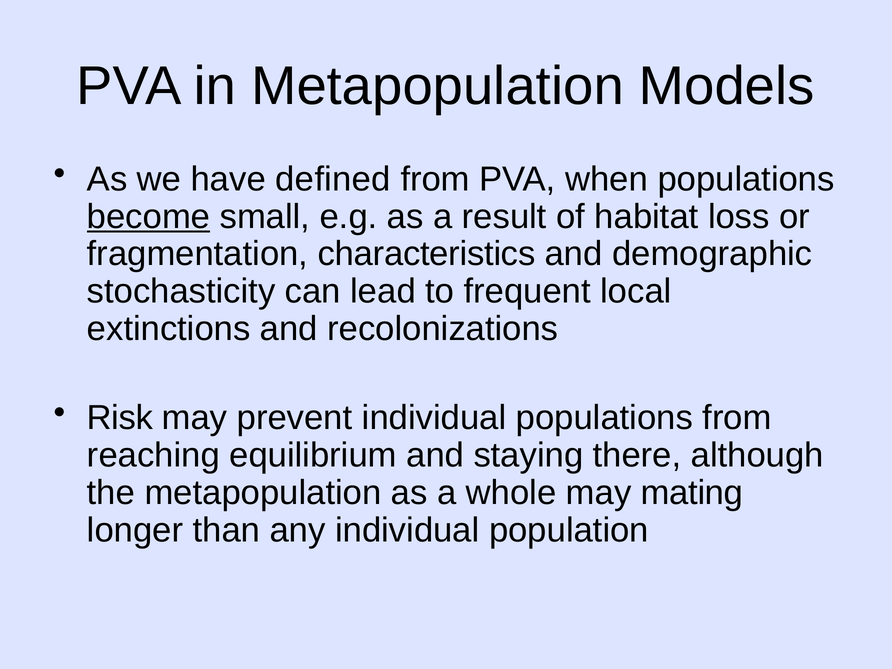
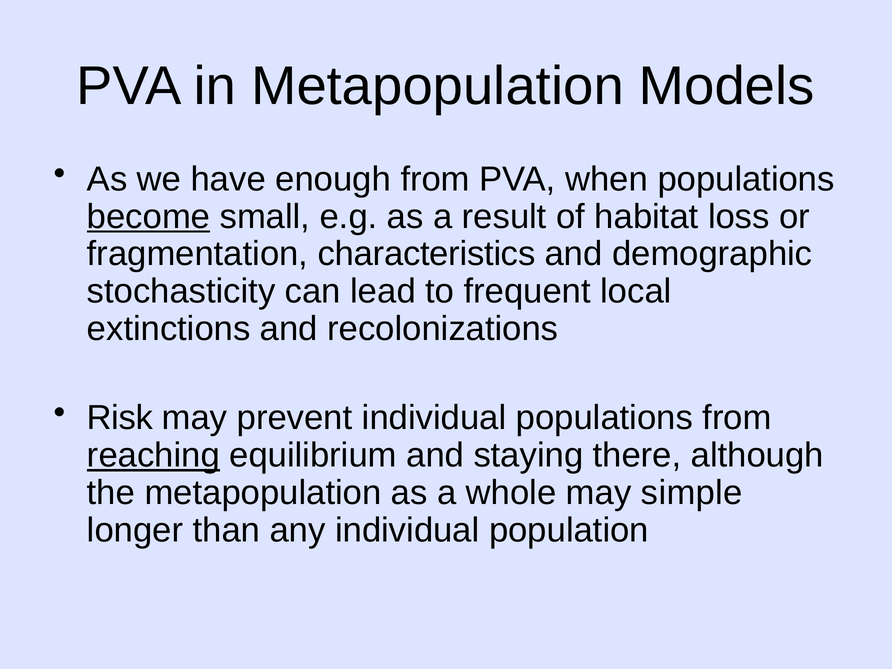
defined: defined -> enough
reaching underline: none -> present
mating: mating -> simple
